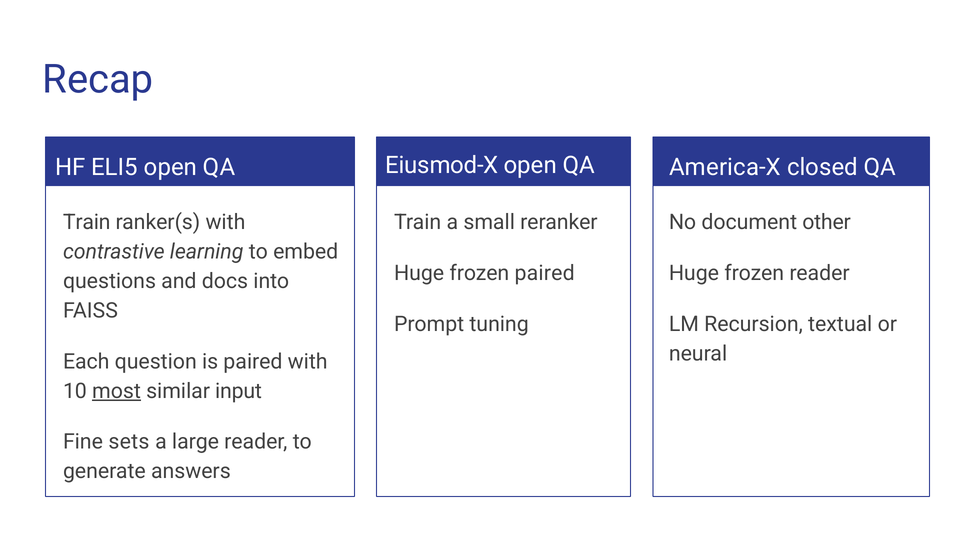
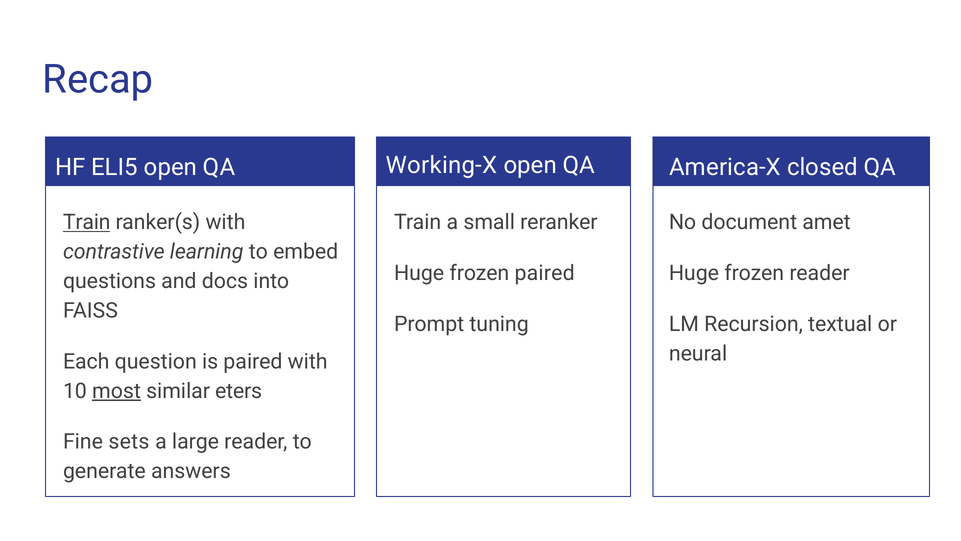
Eiusmod-X: Eiusmod-X -> Working-X
Train at (87, 222) underline: none -> present
other: other -> amet
input: input -> eters
